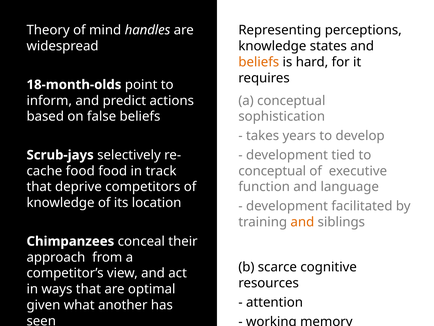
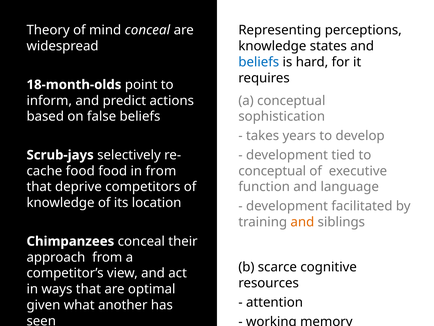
mind handles: handles -> conceal
beliefs at (259, 62) colour: orange -> blue
in track: track -> from
